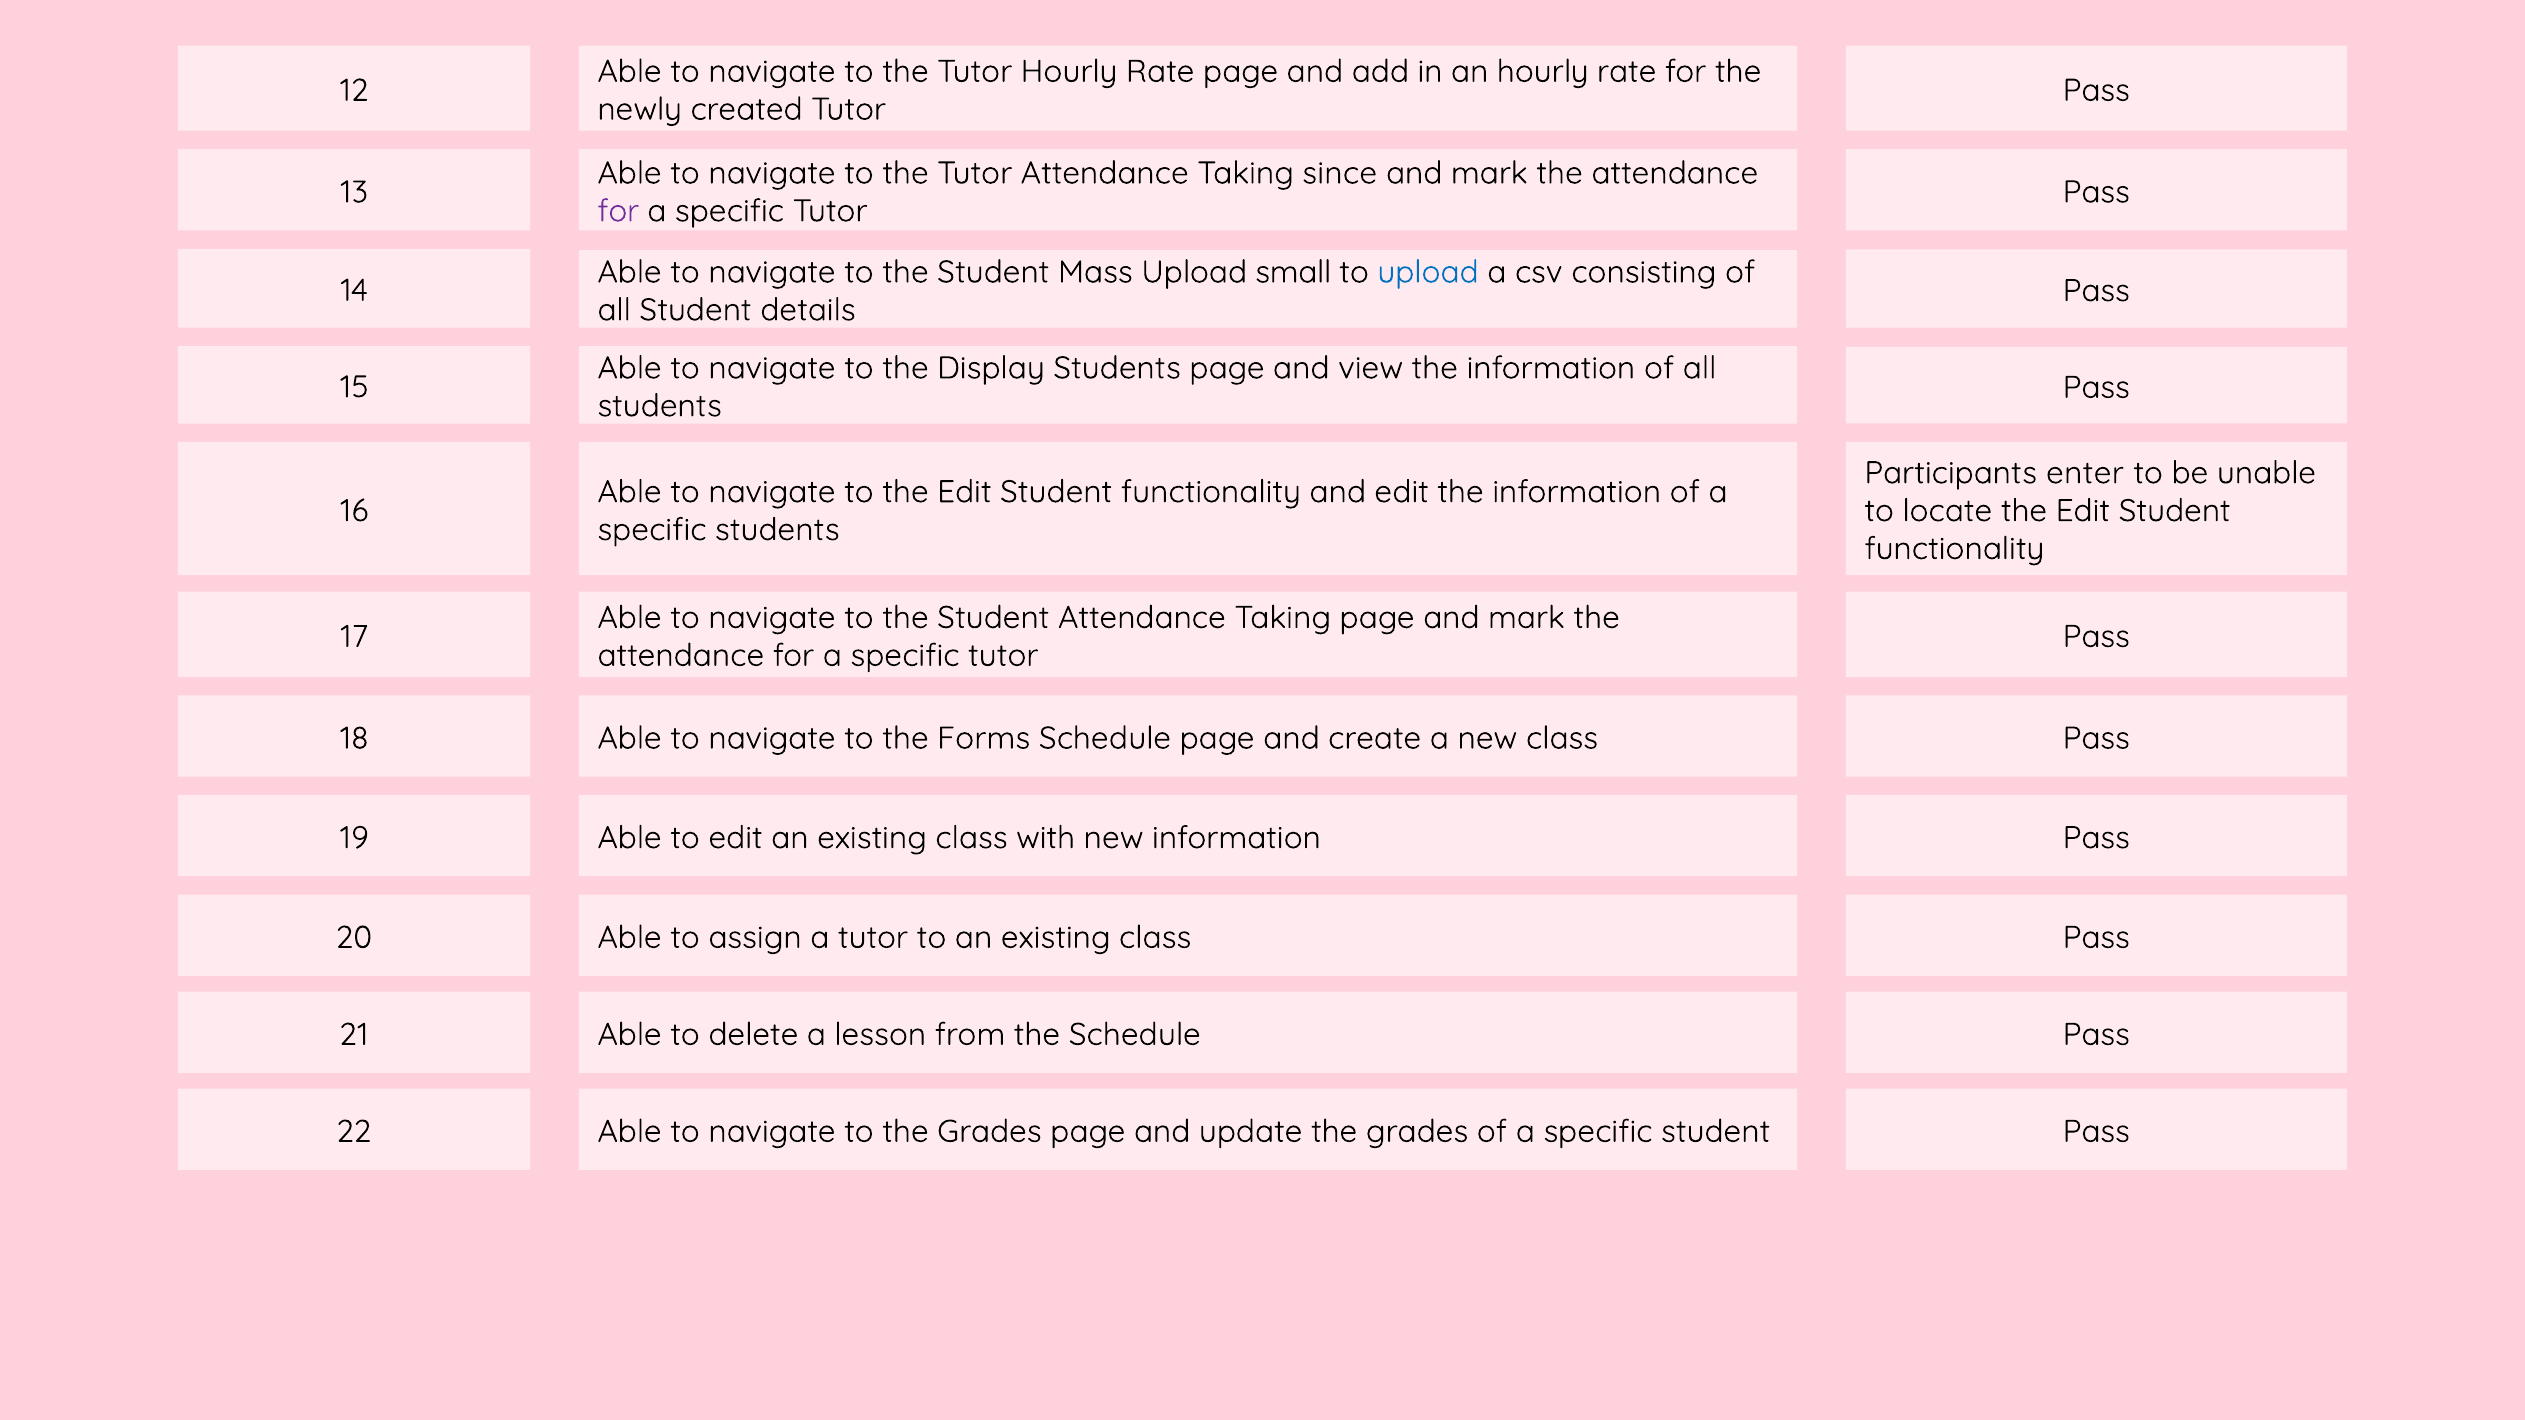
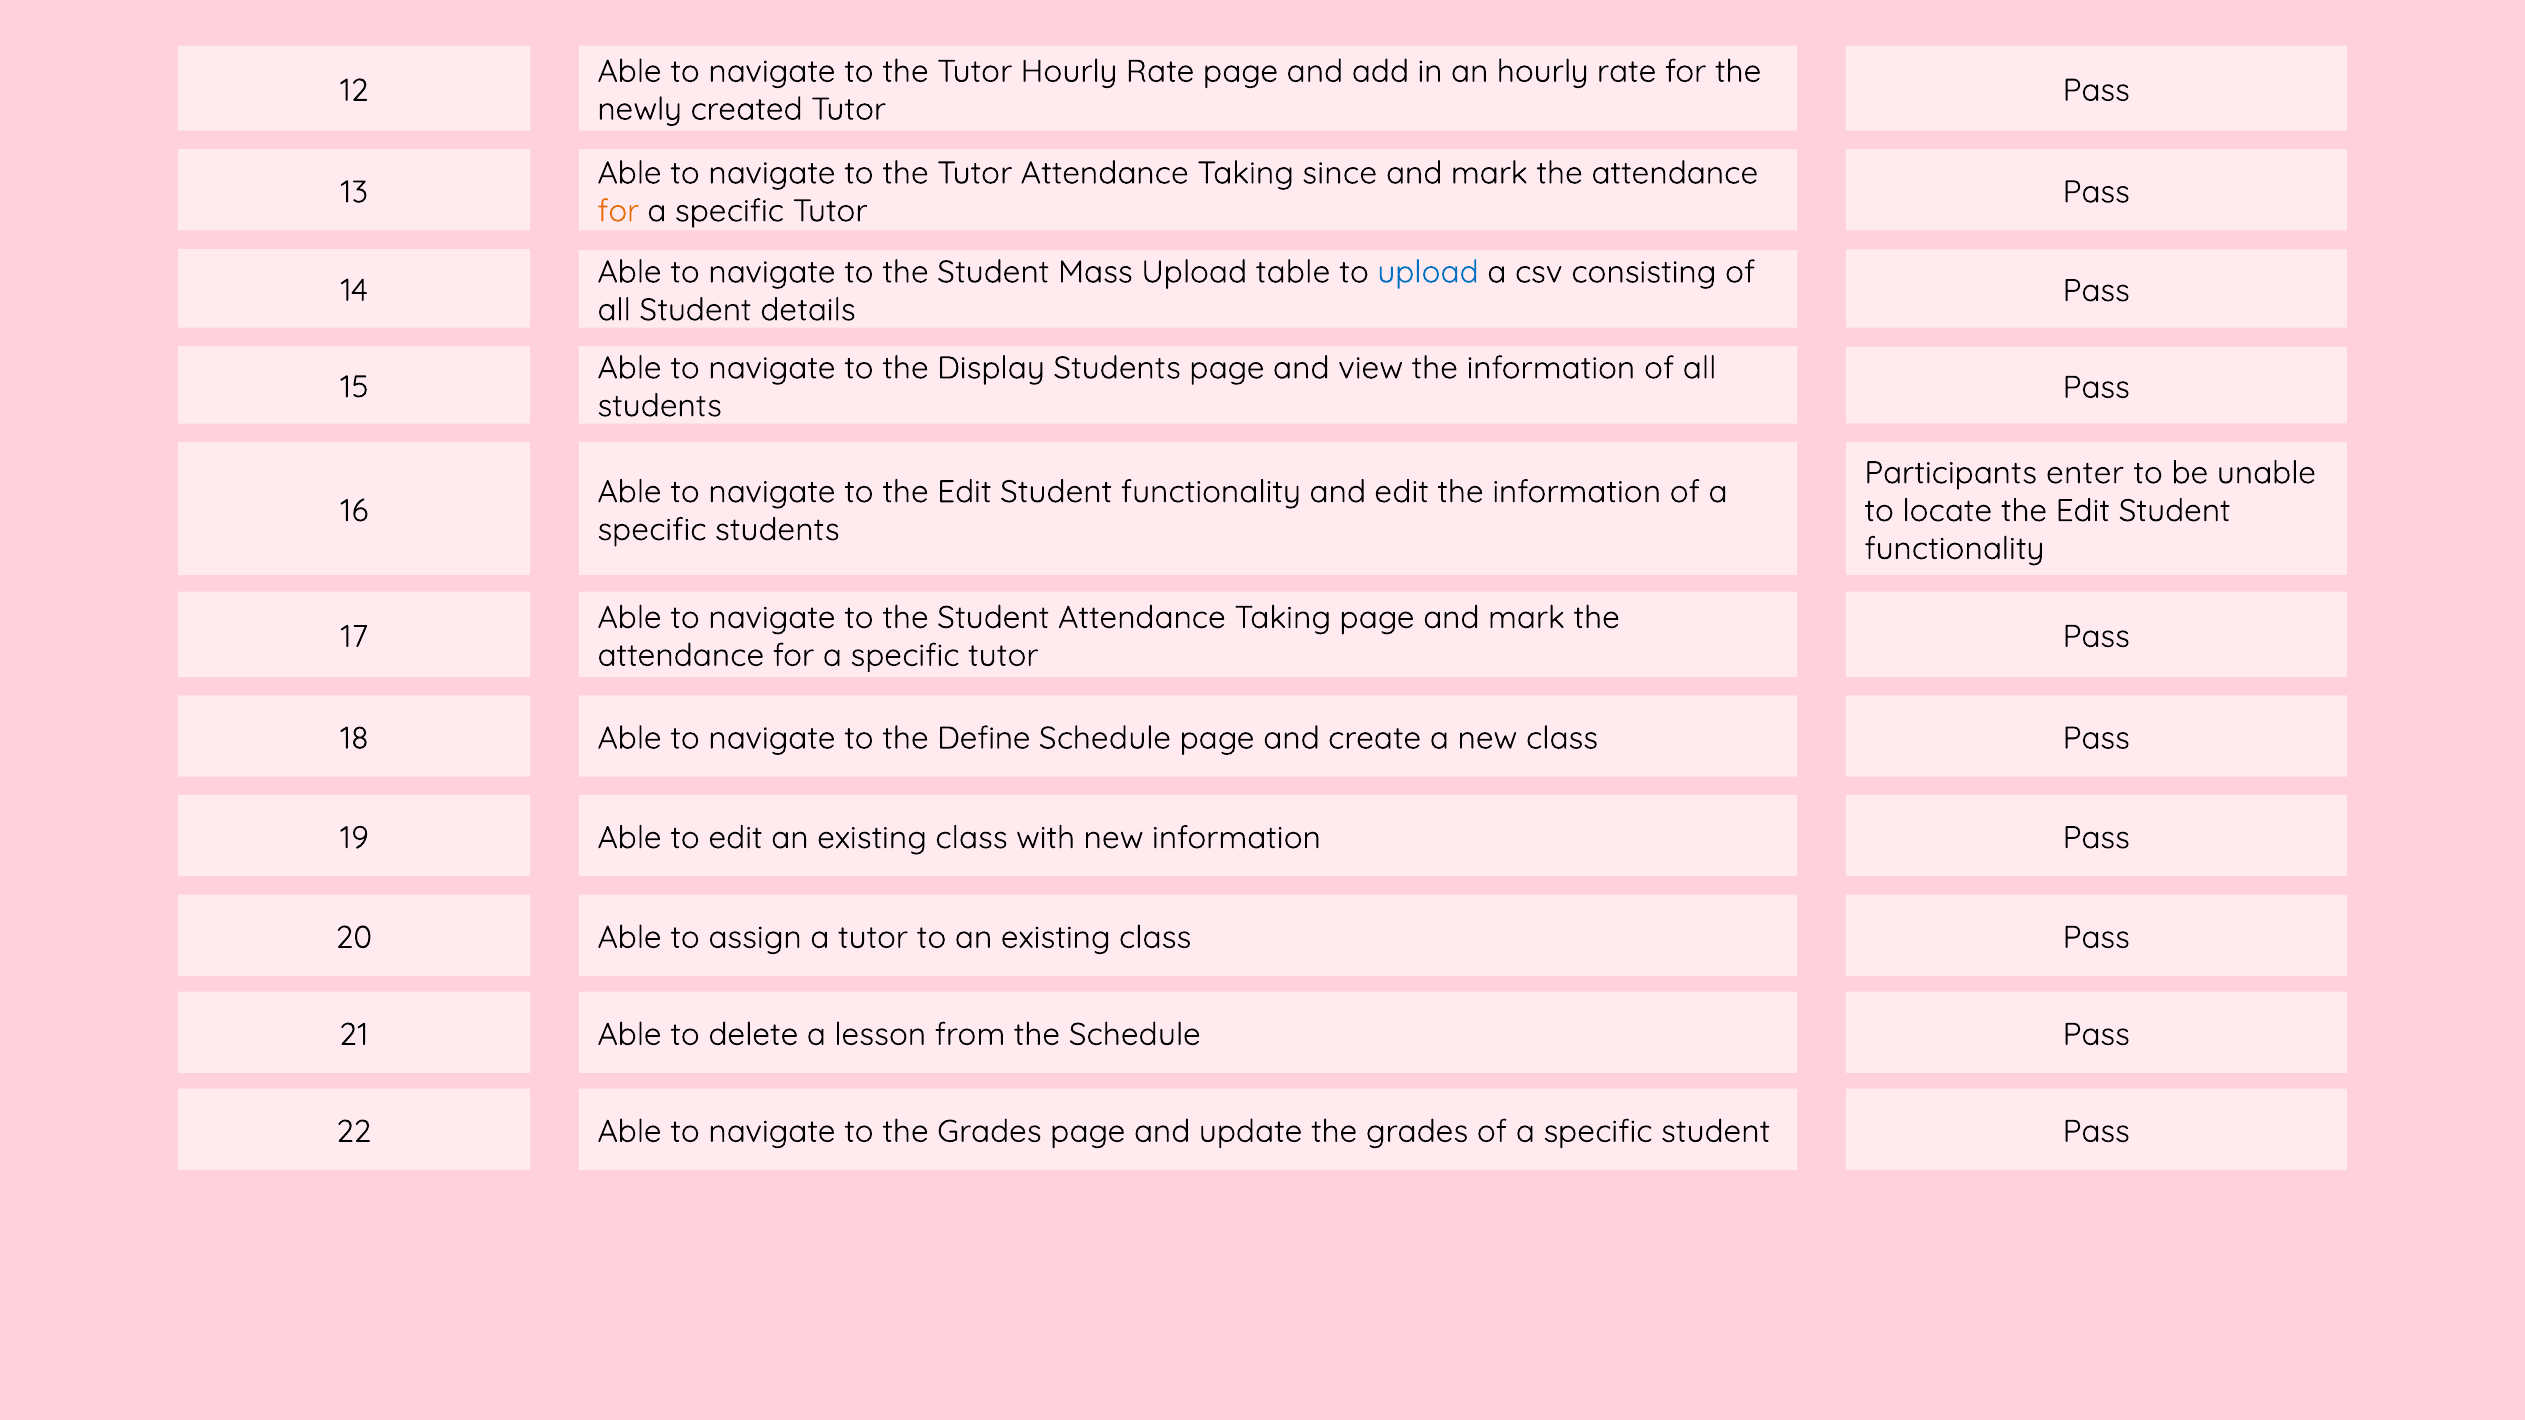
for at (618, 211) colour: purple -> orange
small: small -> table
Forms: Forms -> Define
